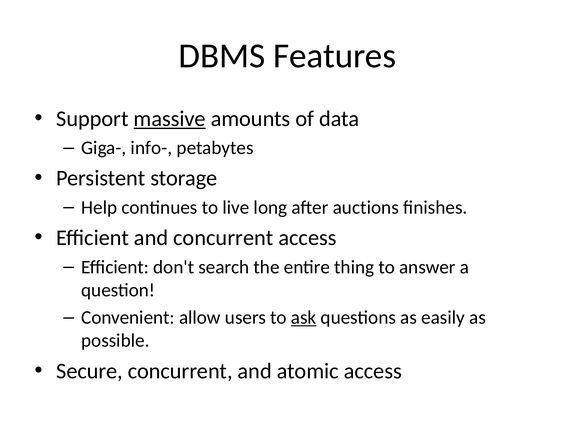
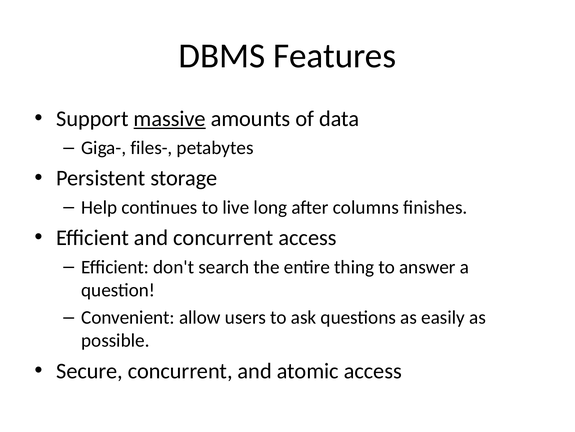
info-: info- -> files-
auctions: auctions -> columns
ask underline: present -> none
